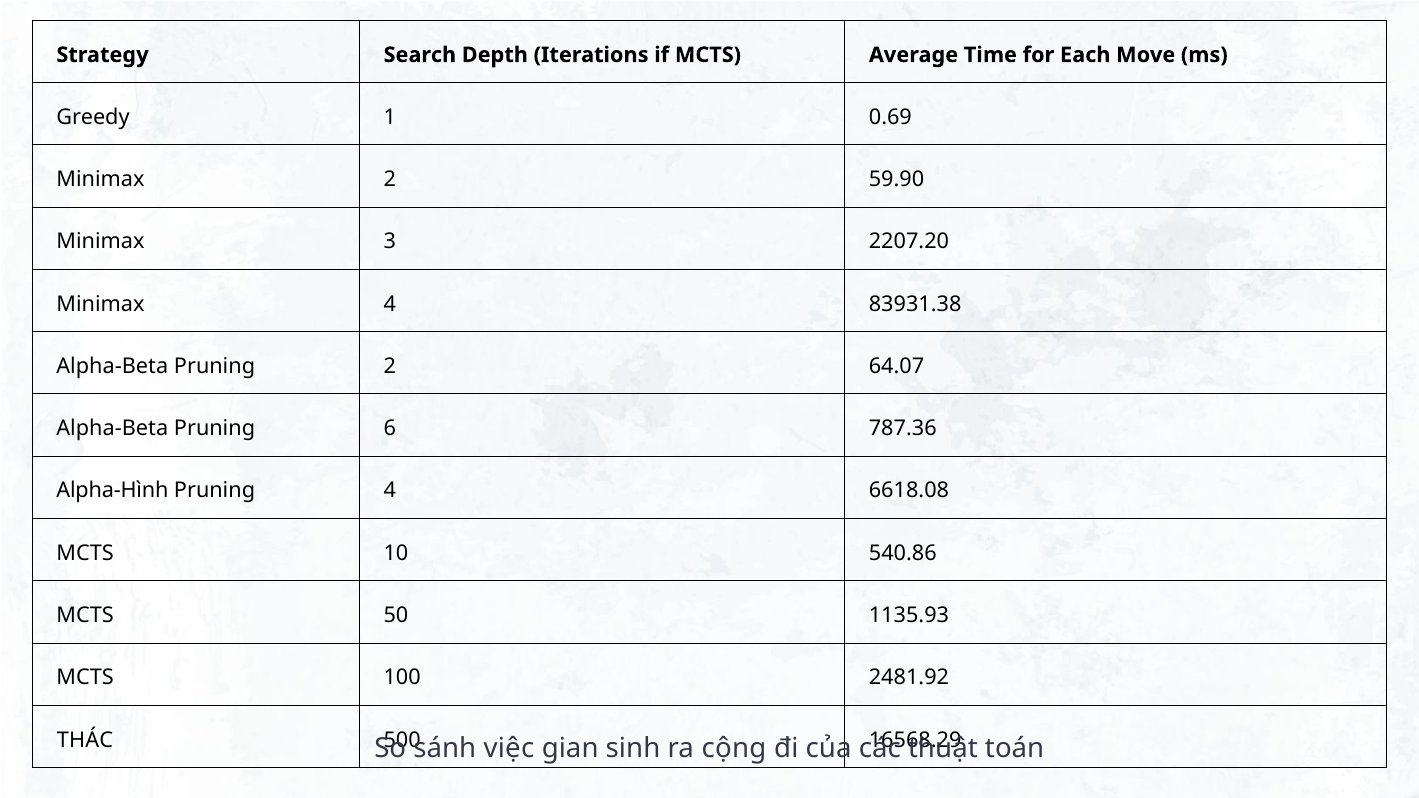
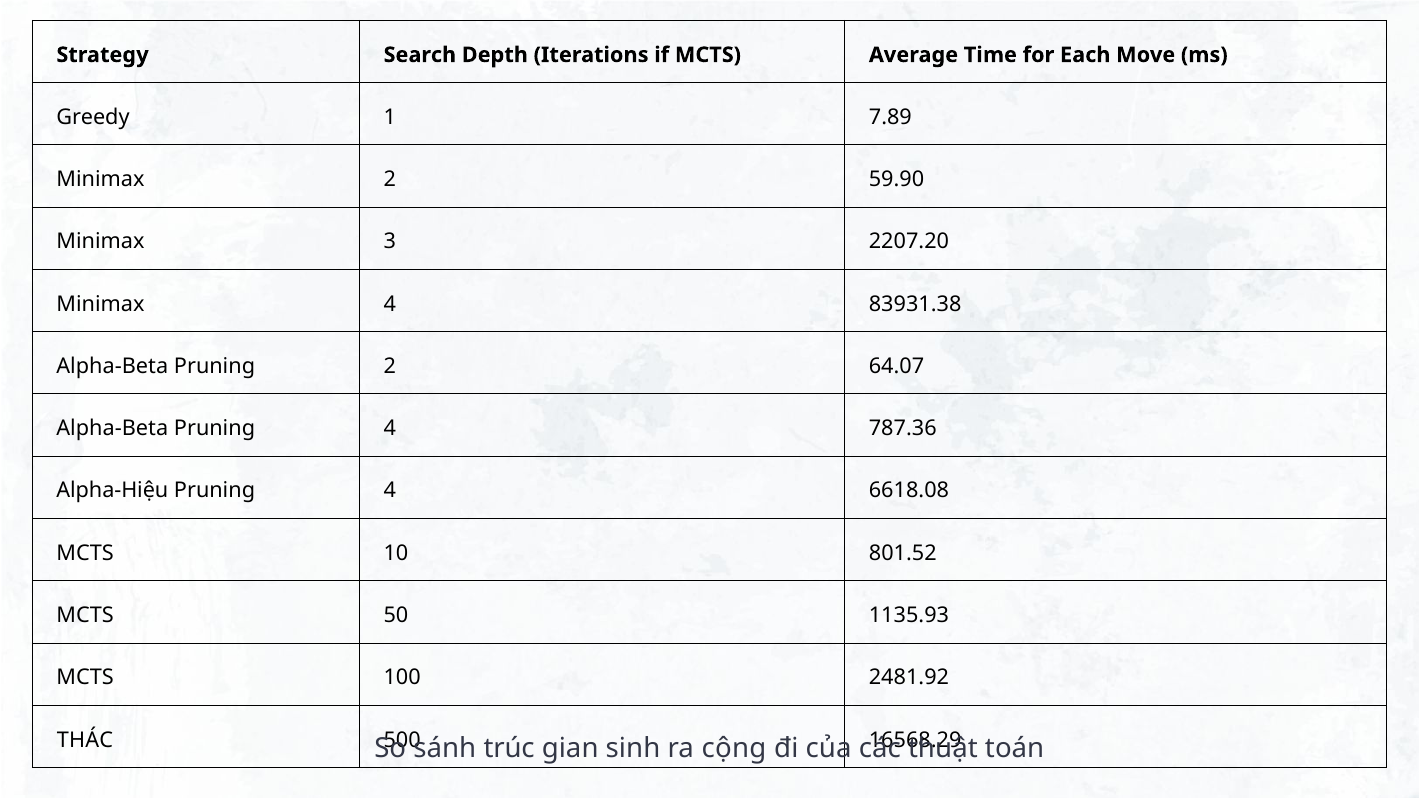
0.69: 0.69 -> 7.89
Alpha-Beta Pruning 6: 6 -> 4
Alpha-Hình: Alpha-Hình -> Alpha-Hiệu
540.86: 540.86 -> 801.52
việc: việc -> trúc
